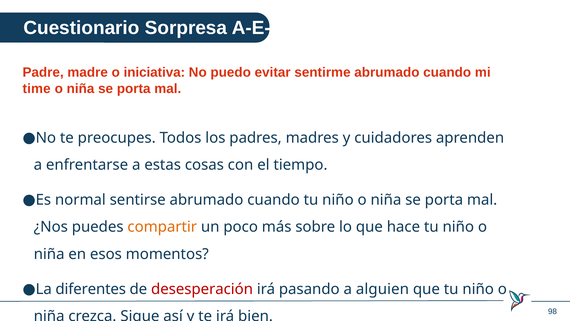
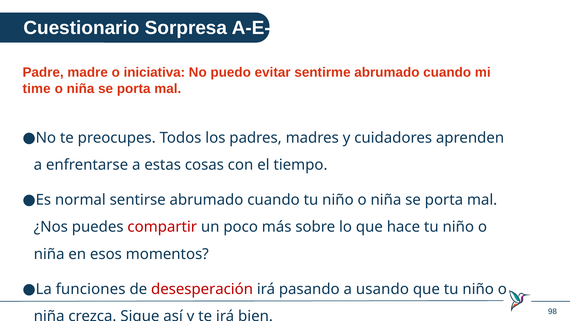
compartir colour: orange -> red
diferentes: diferentes -> funciones
alguien: alguien -> usando
